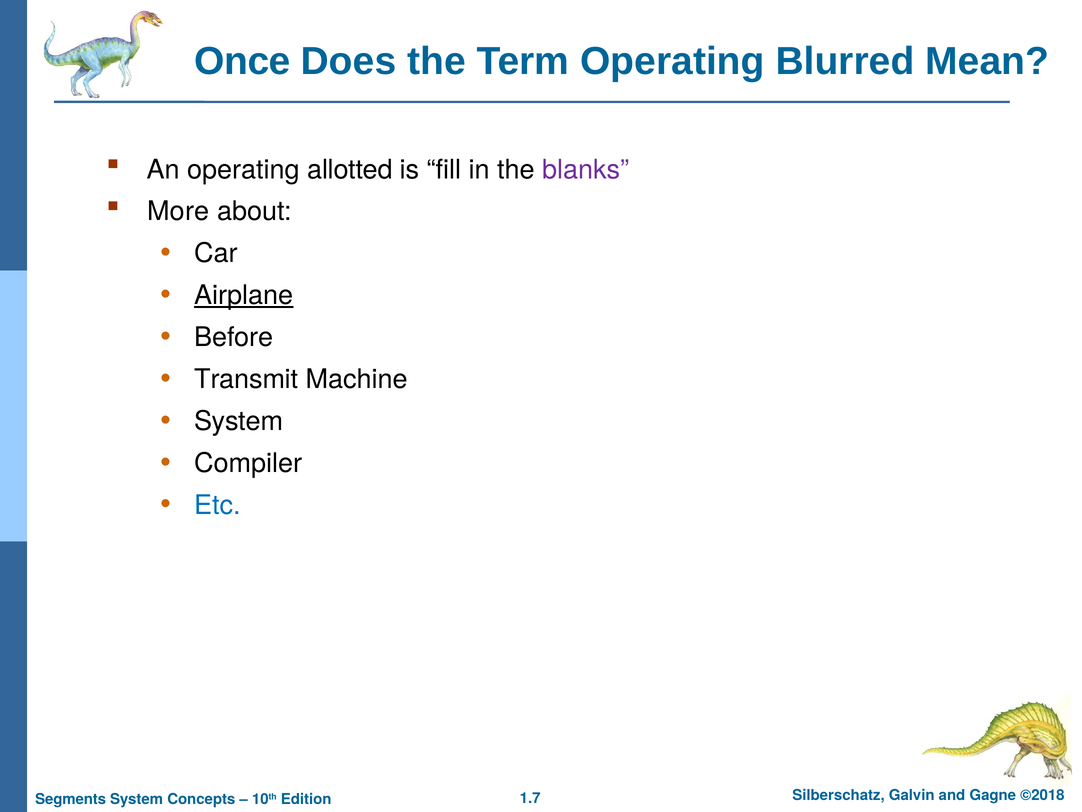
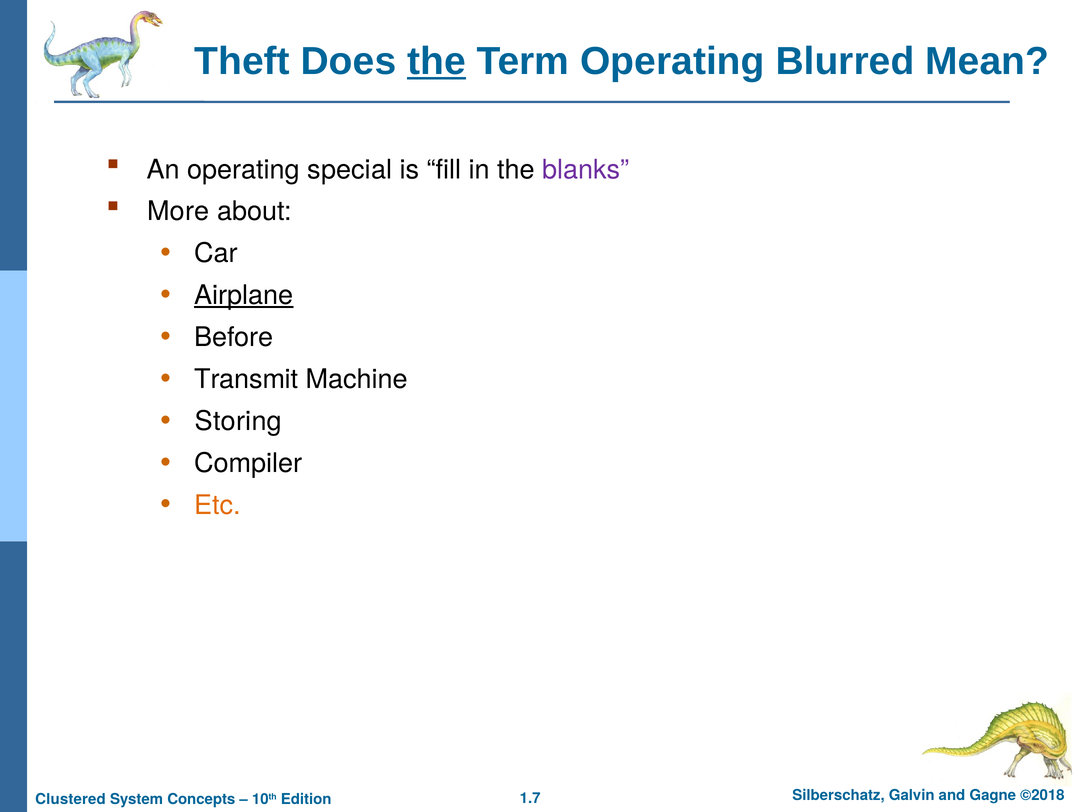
Once: Once -> Theft
the at (436, 61) underline: none -> present
allotted: allotted -> special
System at (239, 421): System -> Storing
Etc colour: blue -> orange
Segments: Segments -> Clustered
